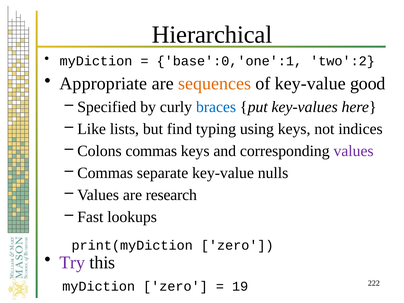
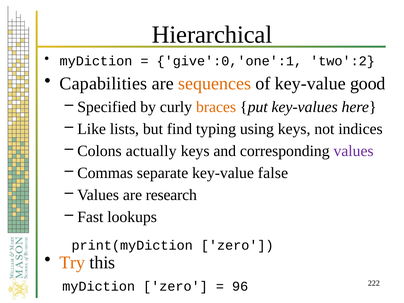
base':0,'one':1: base':0,'one':1 -> give':0,'one':1
Appropriate: Appropriate -> Capabilities
braces colour: blue -> orange
Colons commas: commas -> actually
nulls: nulls -> false
Try colour: purple -> orange
19: 19 -> 96
